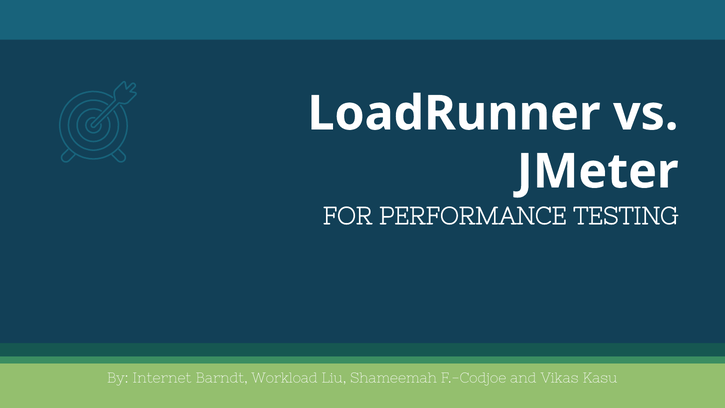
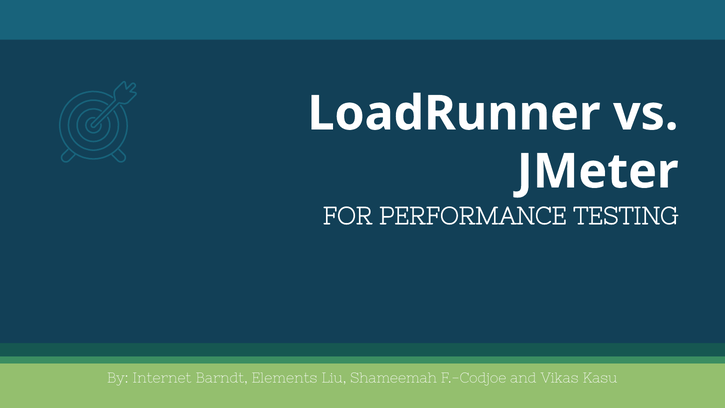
Workload: Workload -> Elements
